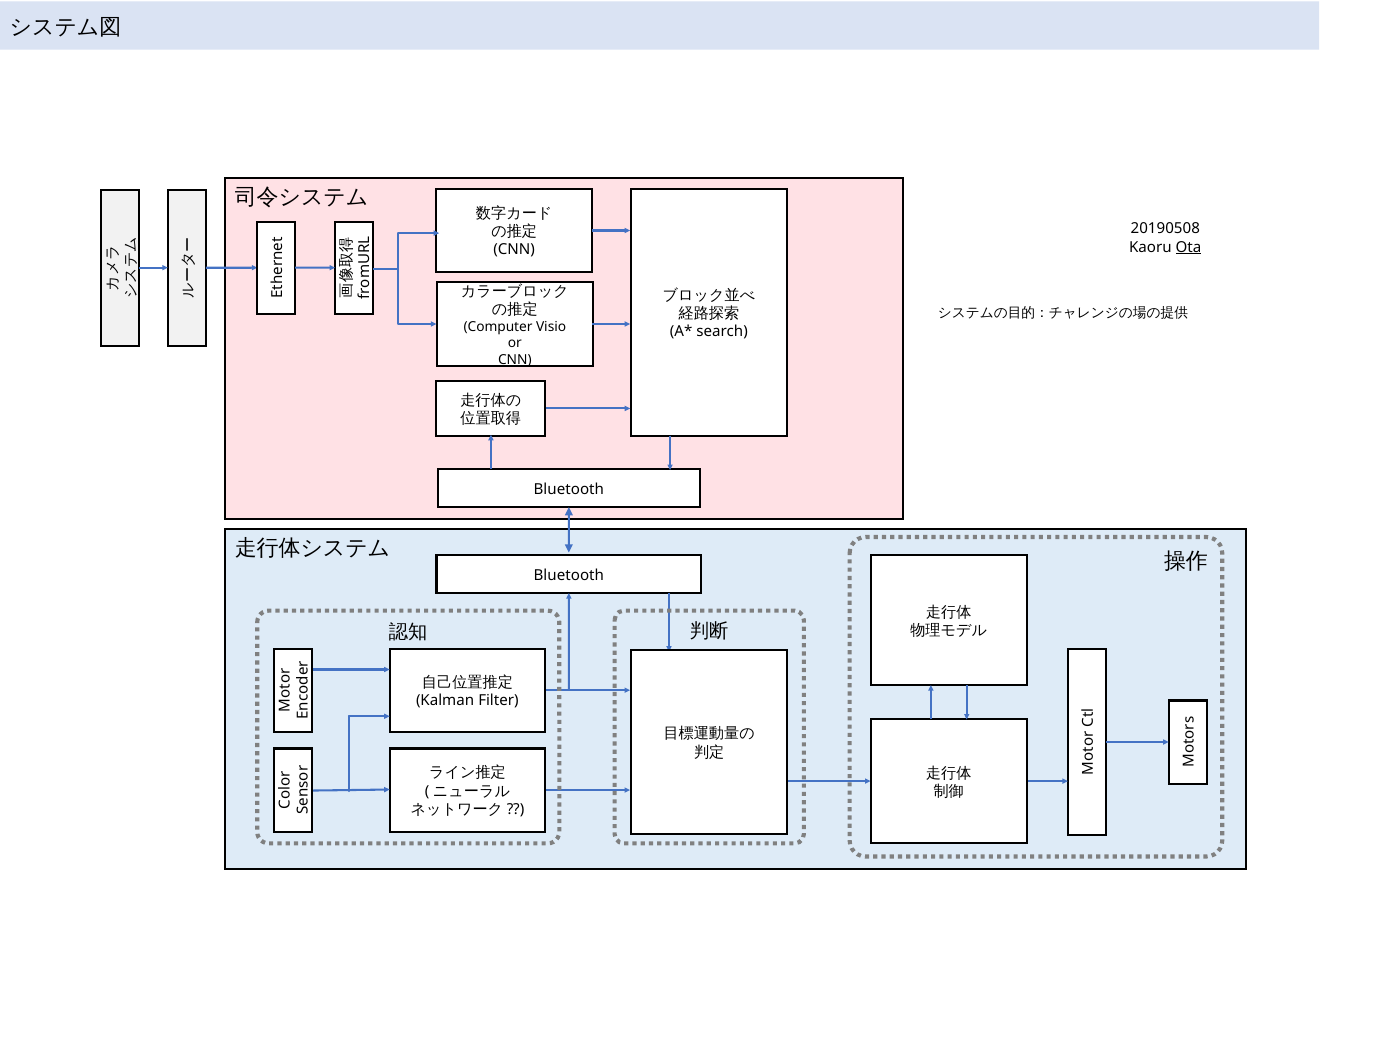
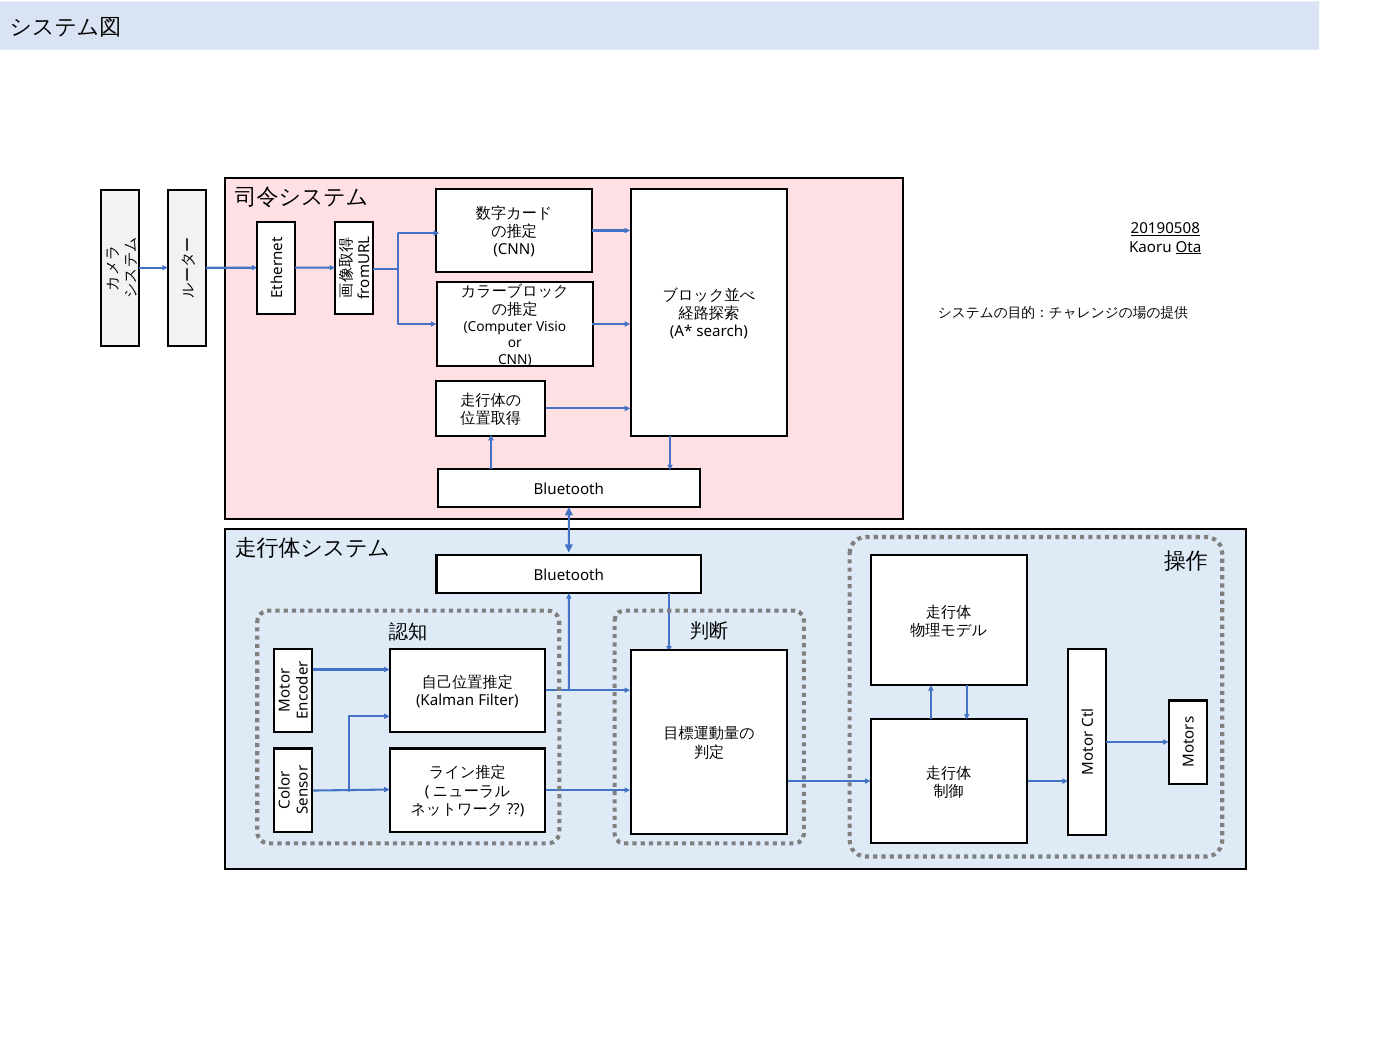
20190508 underline: none -> present
